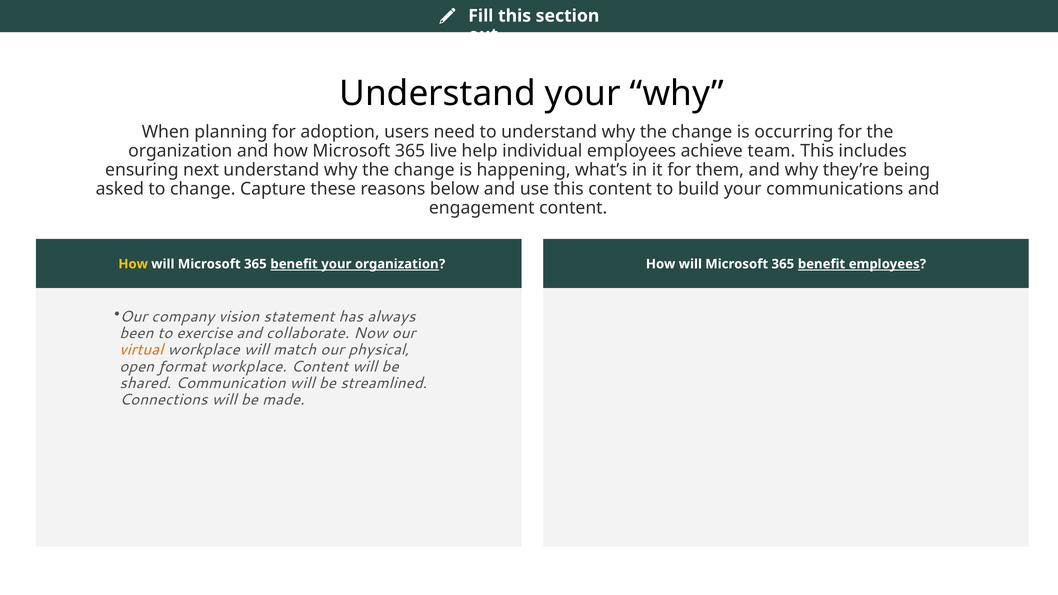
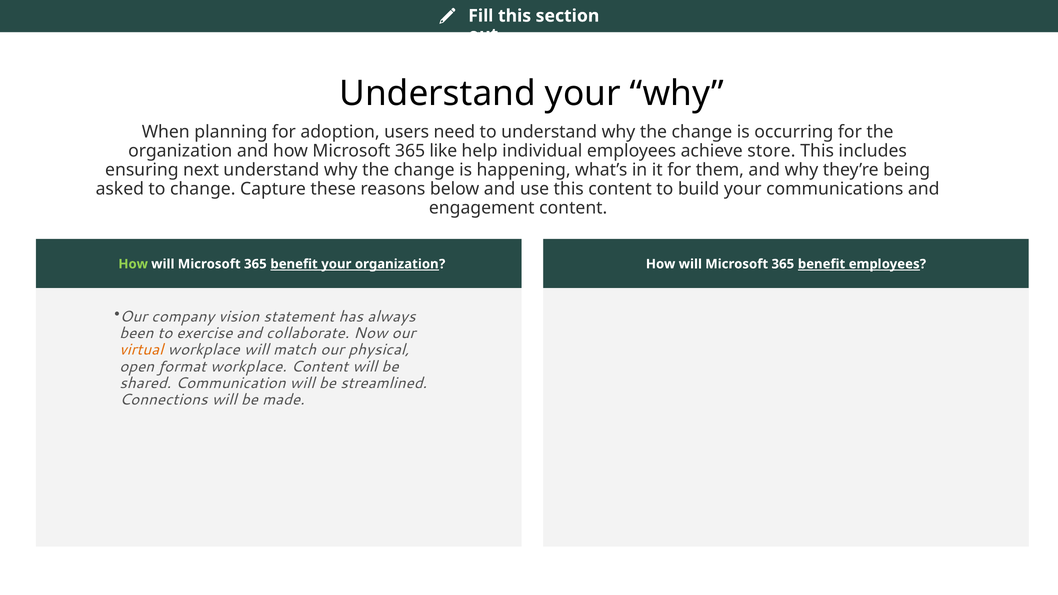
live: live -> like
team: team -> store
How at (133, 264) colour: yellow -> light green
